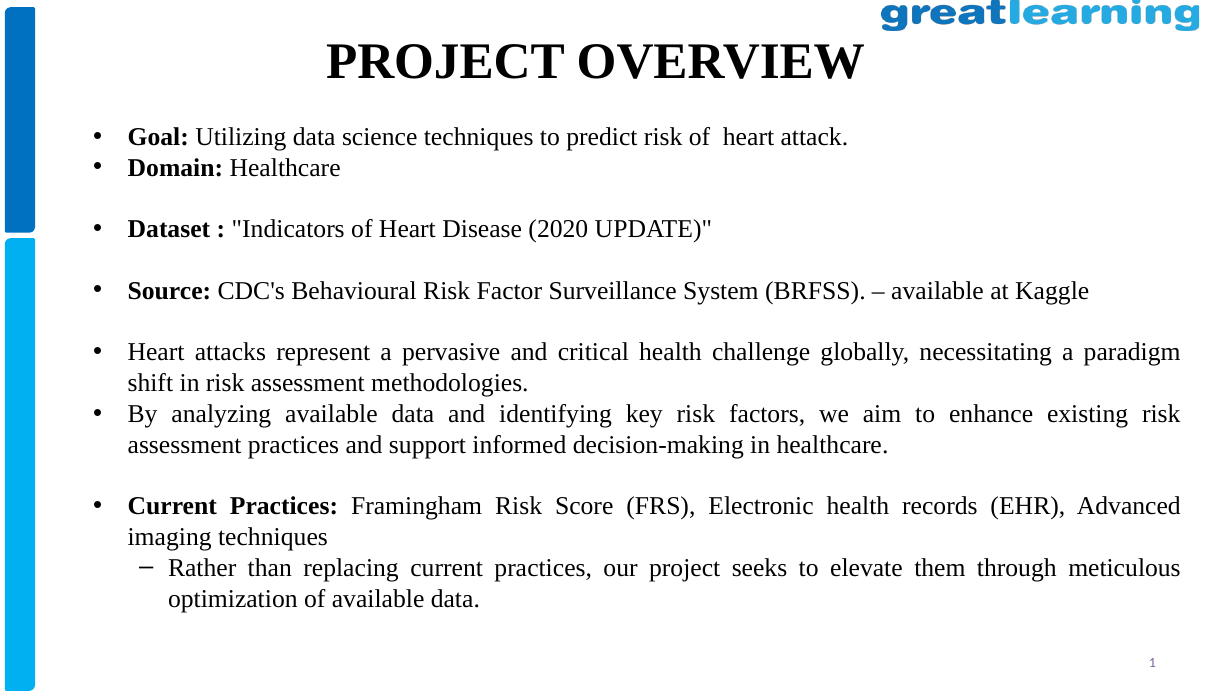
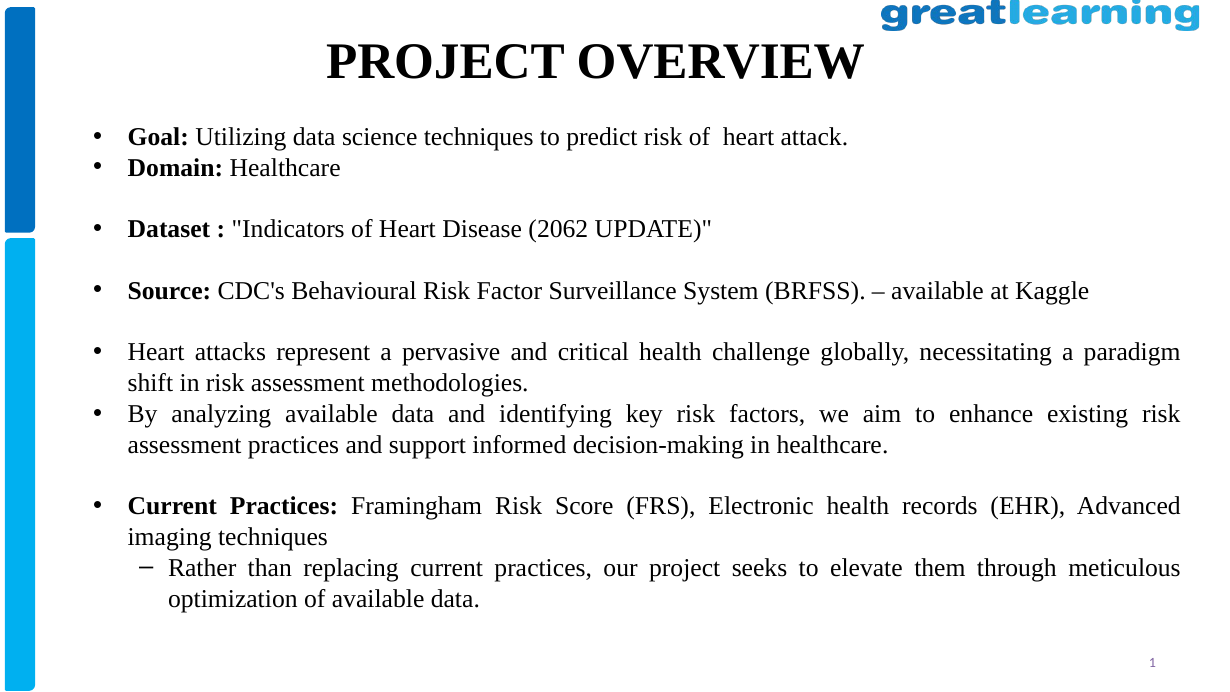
2020: 2020 -> 2062
